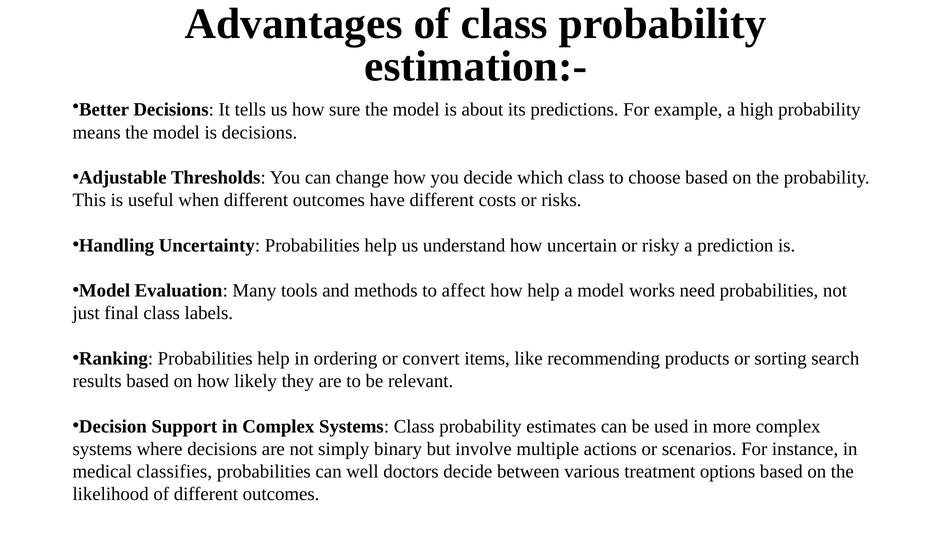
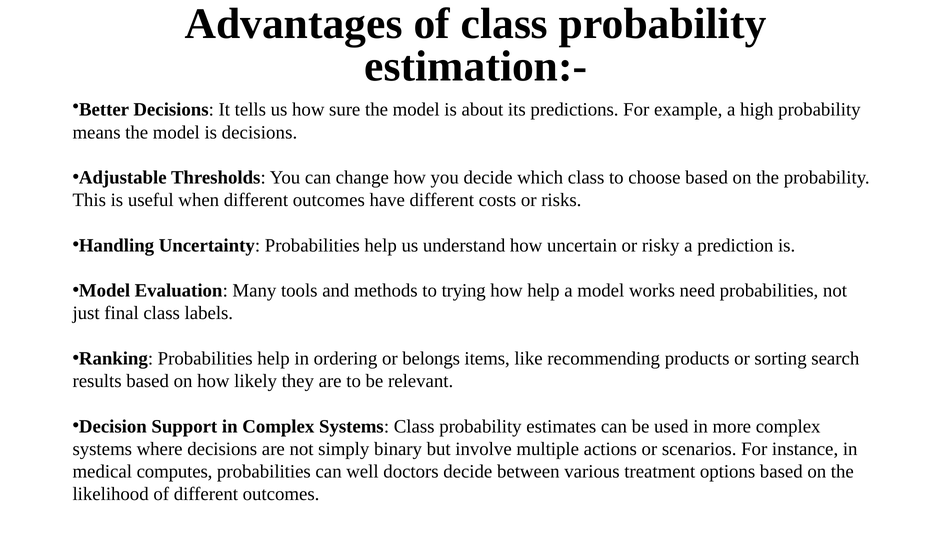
affect: affect -> trying
convert: convert -> belongs
classifies: classifies -> computes
